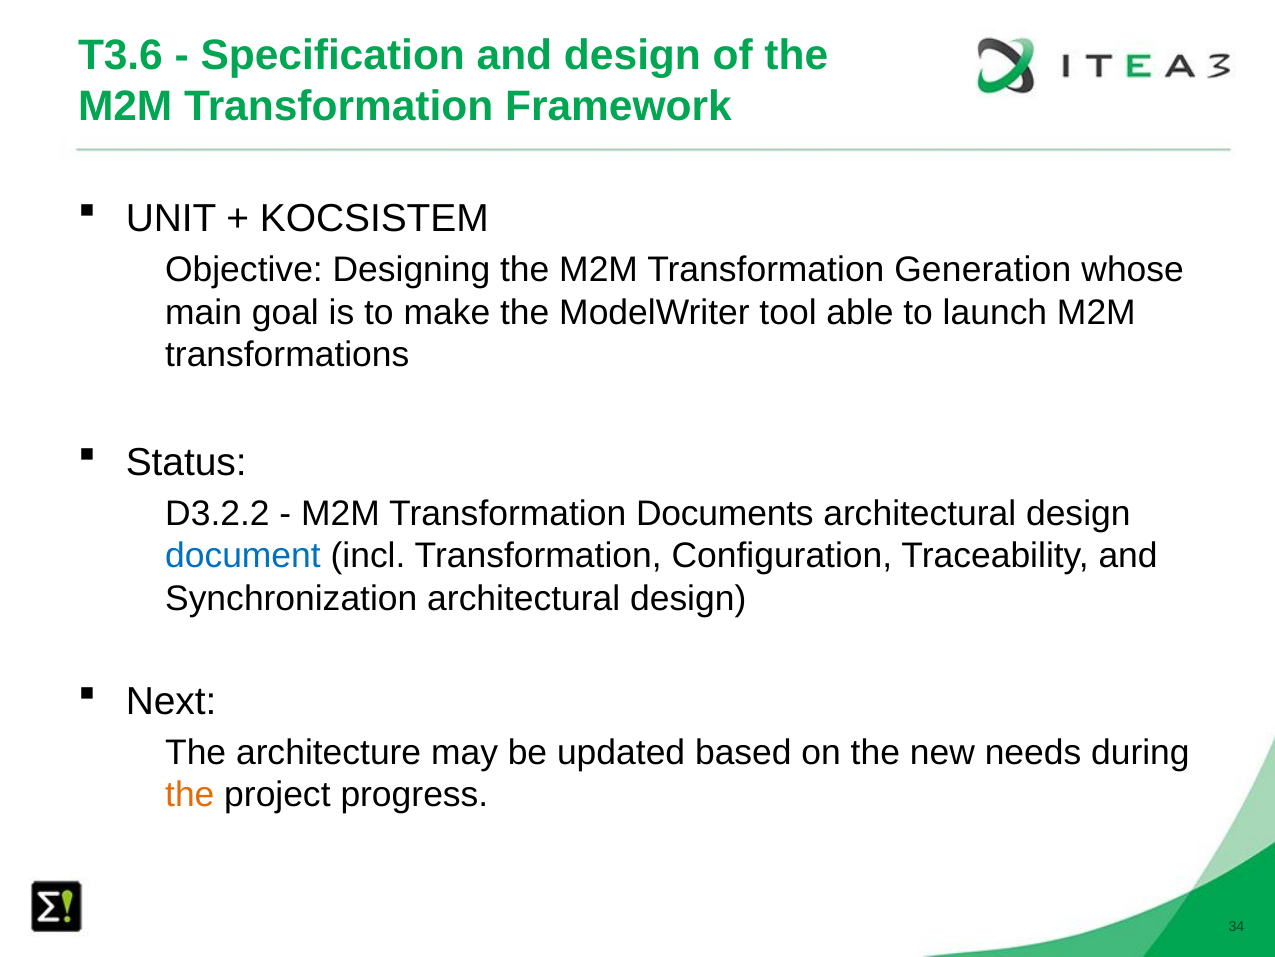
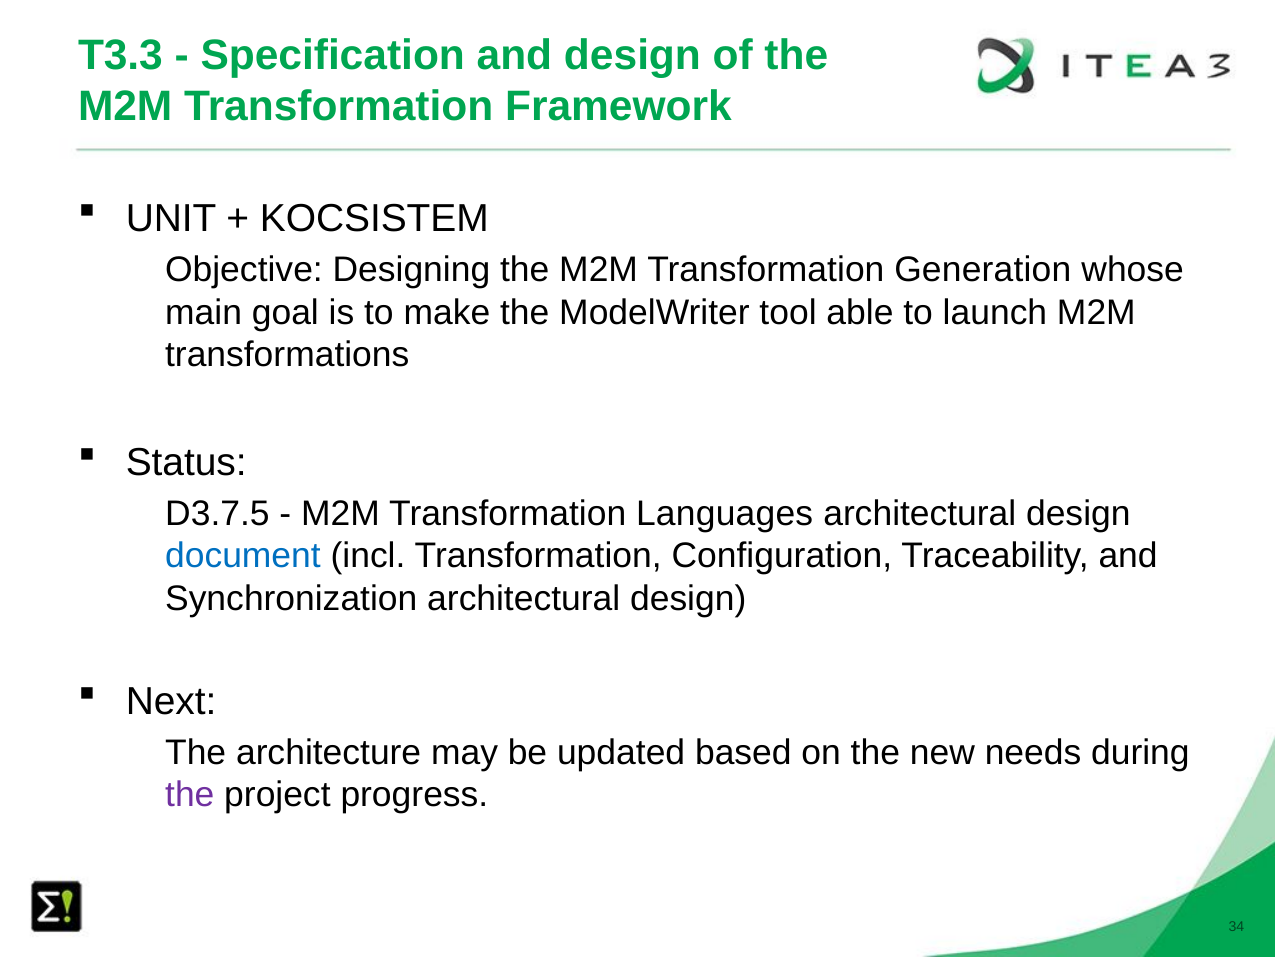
T3.6: T3.6 -> T3.3
D3.2.2: D3.2.2 -> D3.7.5
Documents: Documents -> Languages
the at (190, 795) colour: orange -> purple
